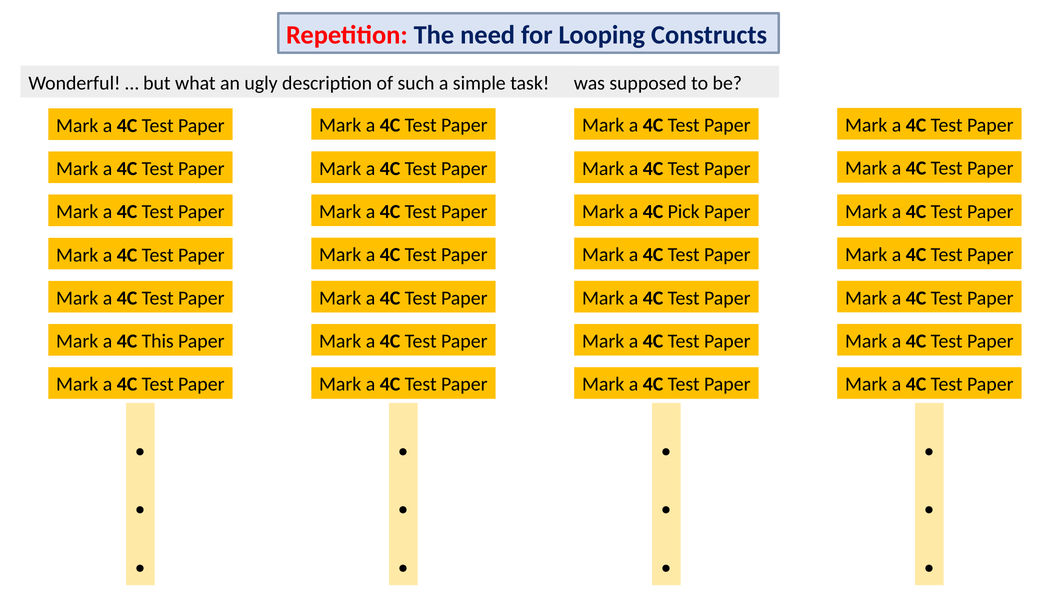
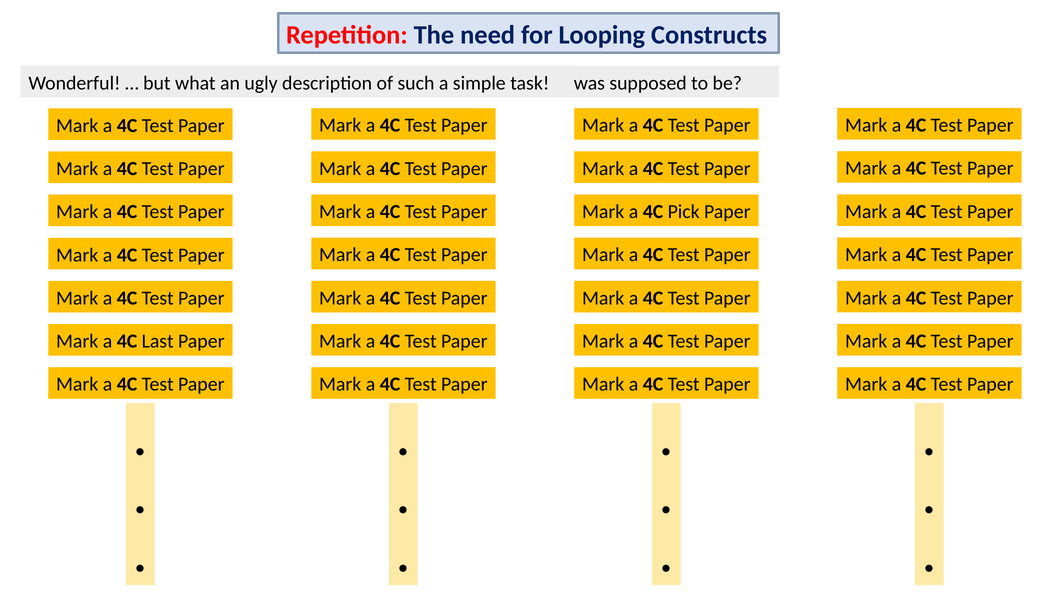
This: This -> Last
